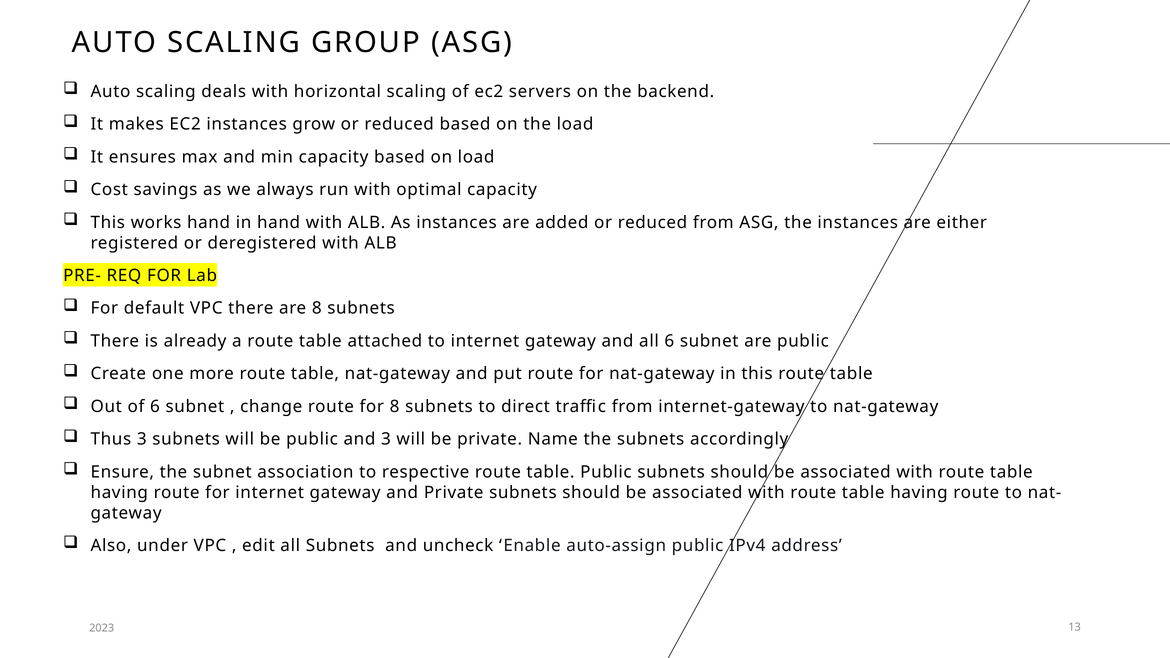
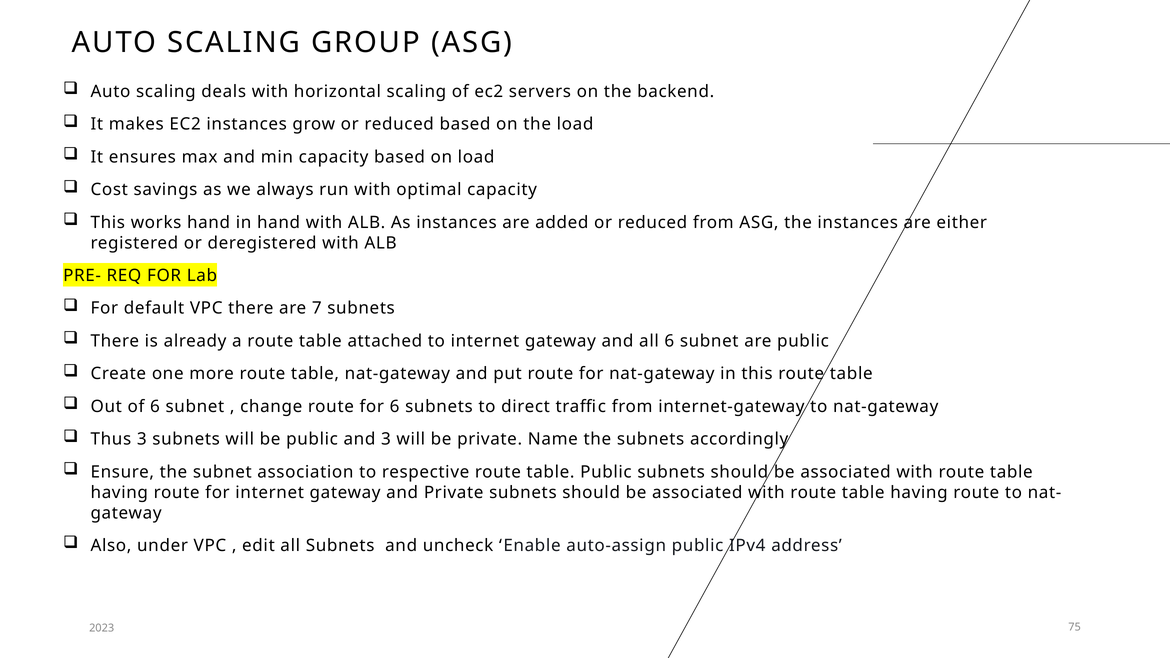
are 8: 8 -> 7
for 8: 8 -> 6
13: 13 -> 75
